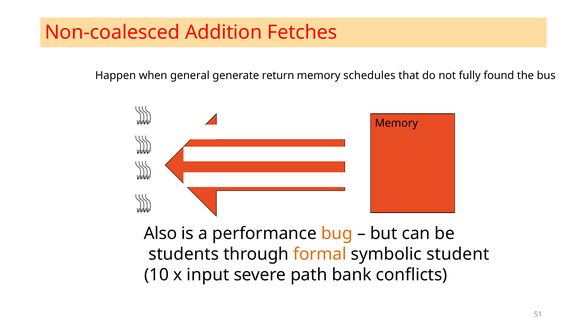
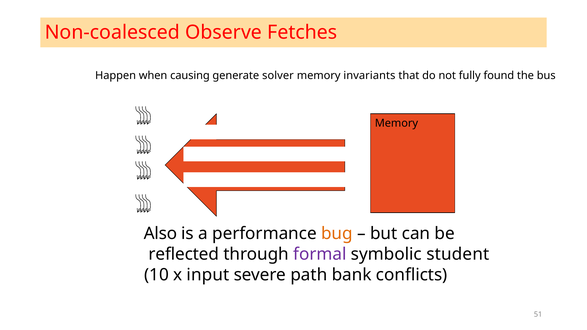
Addition: Addition -> Observe
general: general -> causing
return: return -> solver
schedules: schedules -> invariants
students: students -> reflected
formal colour: orange -> purple
